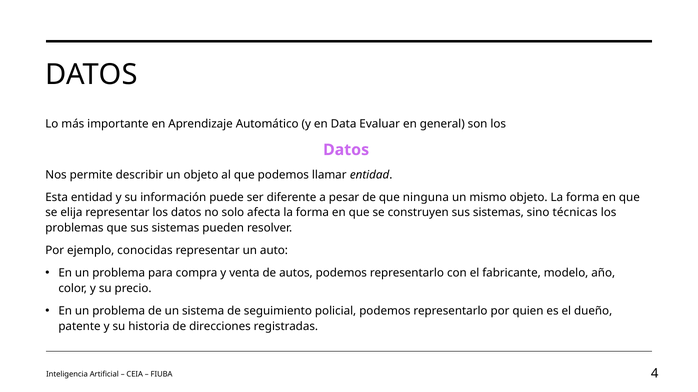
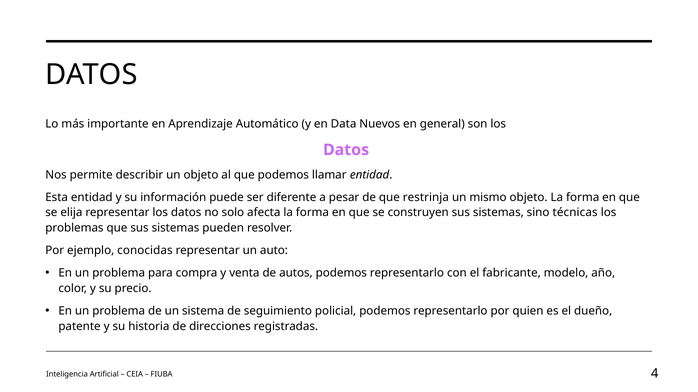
Evaluar: Evaluar -> Nuevos
ninguna: ninguna -> restrinja
